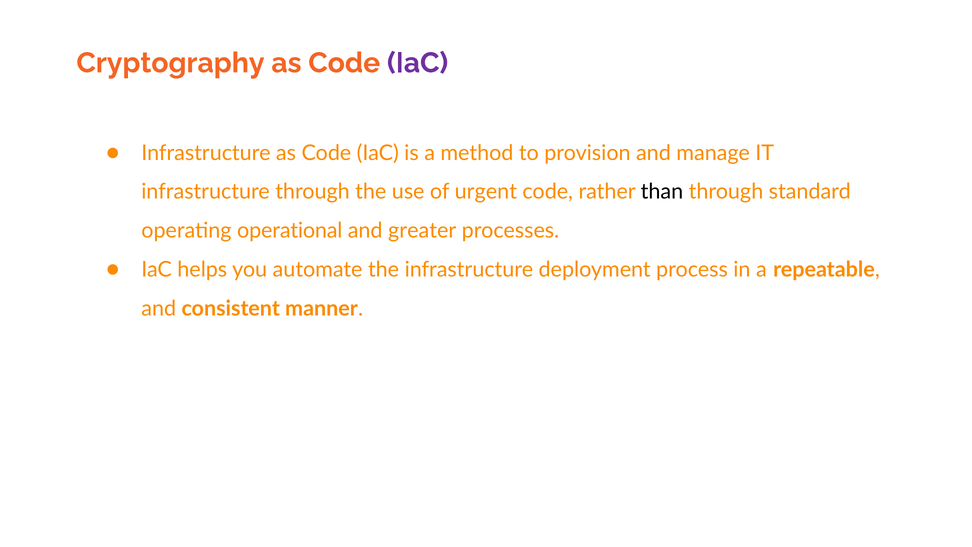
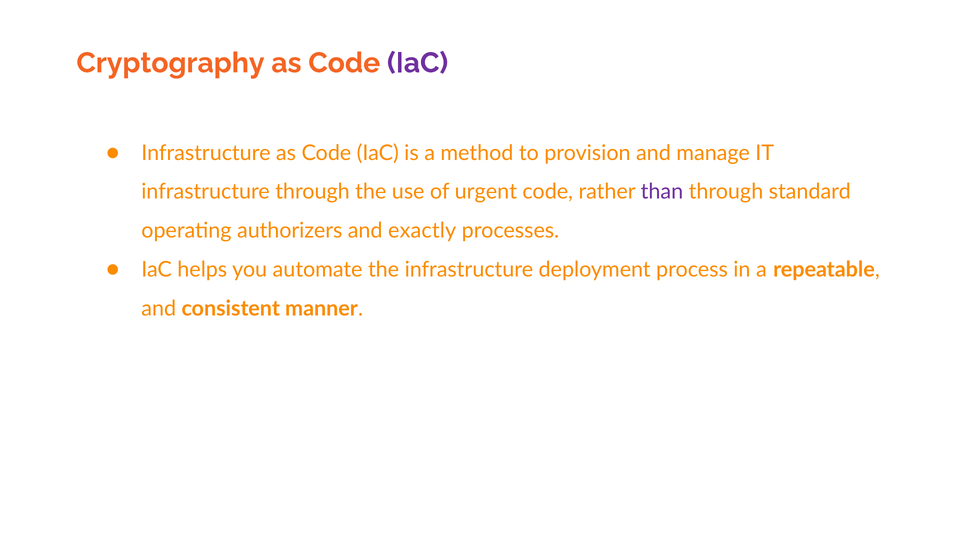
than colour: black -> purple
operational: operational -> authorizers
greater: greater -> exactly
